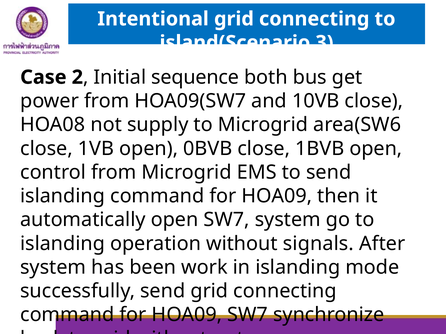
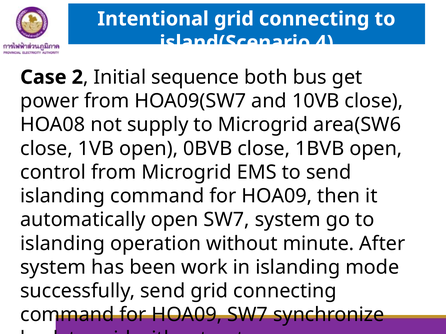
3: 3 -> 4
signals: signals -> minute
